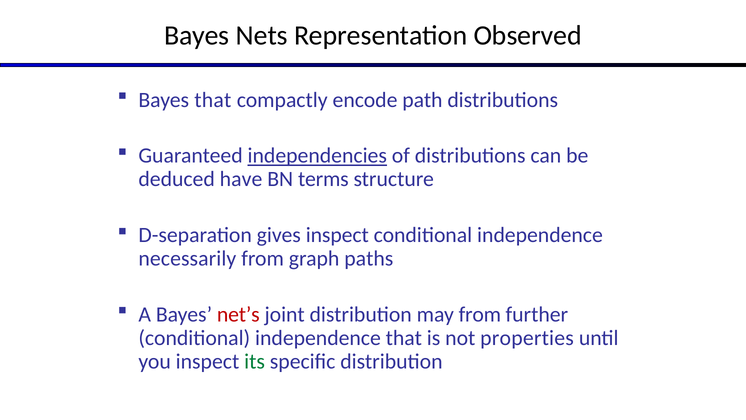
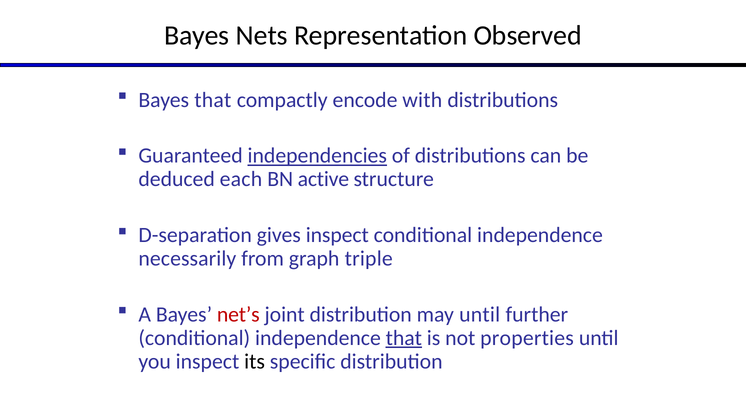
path: path -> with
have: have -> each
terms: terms -> active
paths: paths -> triple
may from: from -> until
that at (404, 338) underline: none -> present
its colour: green -> black
